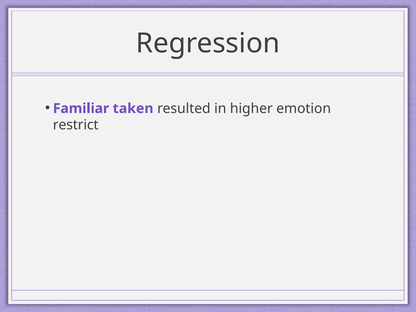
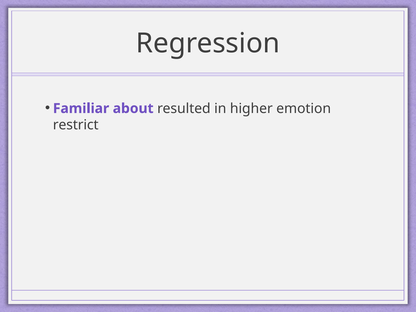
taken: taken -> about
